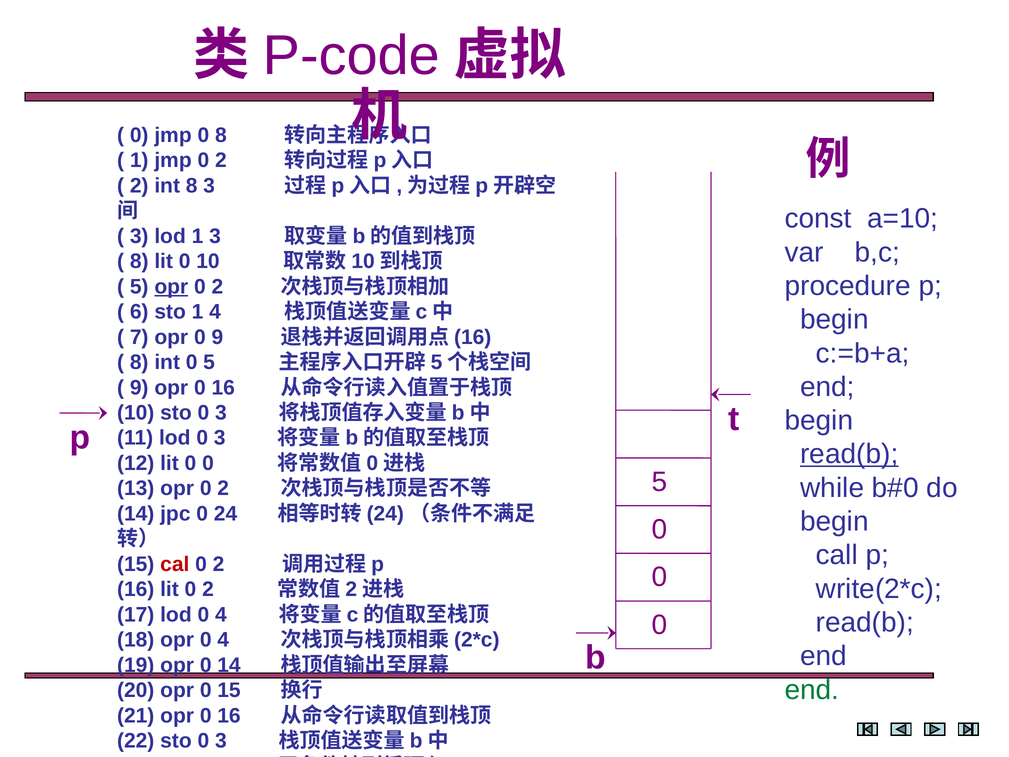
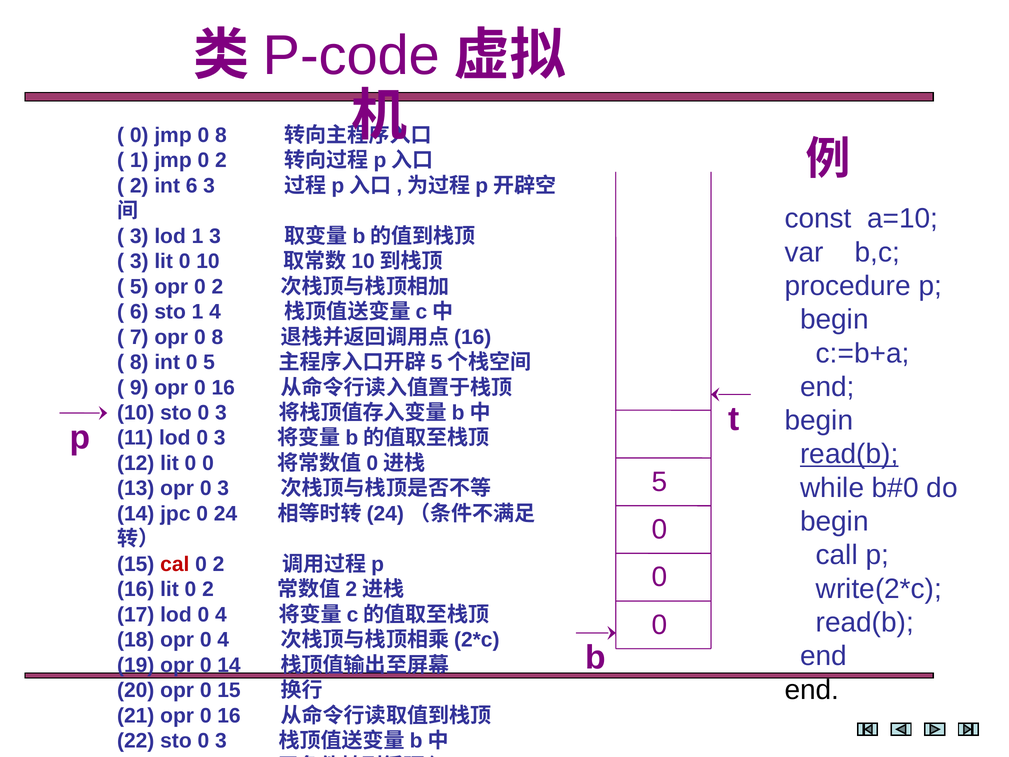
int 8: 8 -> 6
8 at (139, 261): 8 -> 3
opr at (171, 287) underline: present -> none
opr 0 9: 9 -> 8
13 opr 0 2: 2 -> 3
end at (812, 690) colour: green -> black
